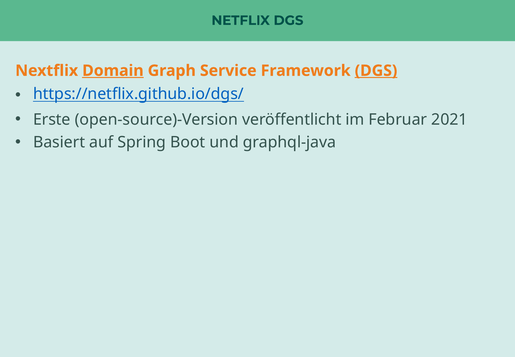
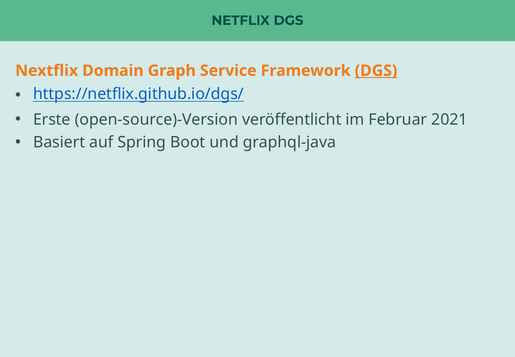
Domain underline: present -> none
